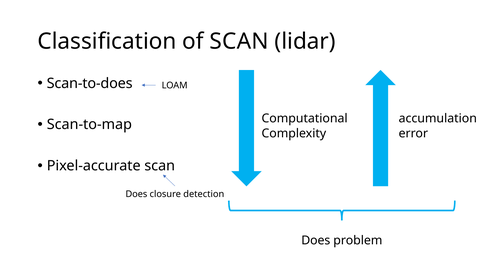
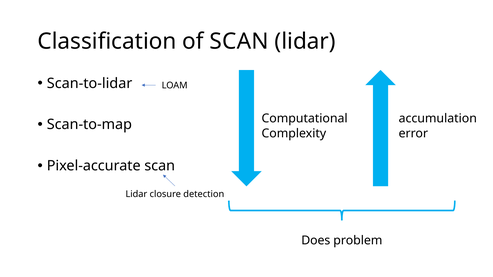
Scan-to-does: Scan-to-does -> Scan-to-lidar
Does at (136, 194): Does -> Lidar
